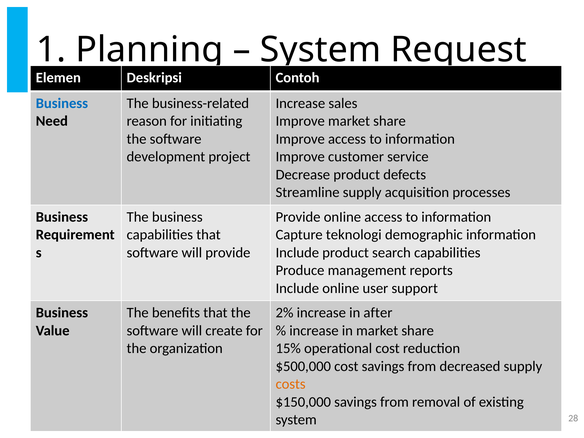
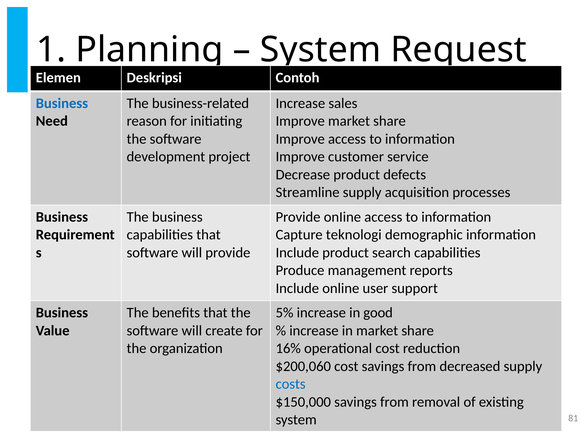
2%: 2% -> 5%
after: after -> good
15%: 15% -> 16%
$500,000: $500,000 -> $200,060
costs colour: orange -> blue
28: 28 -> 81
